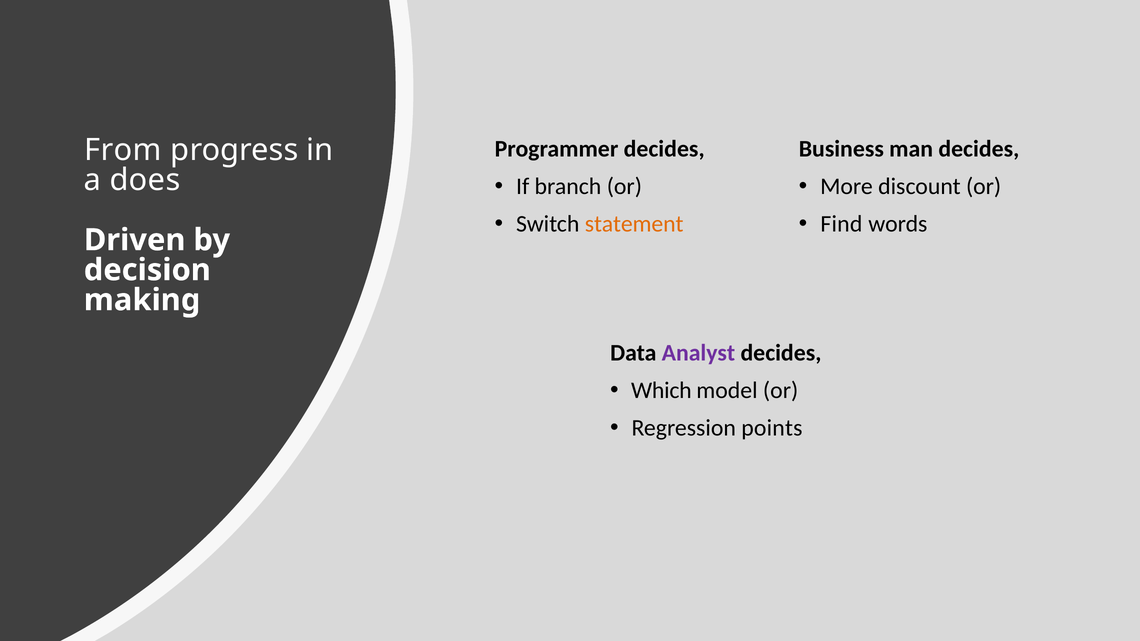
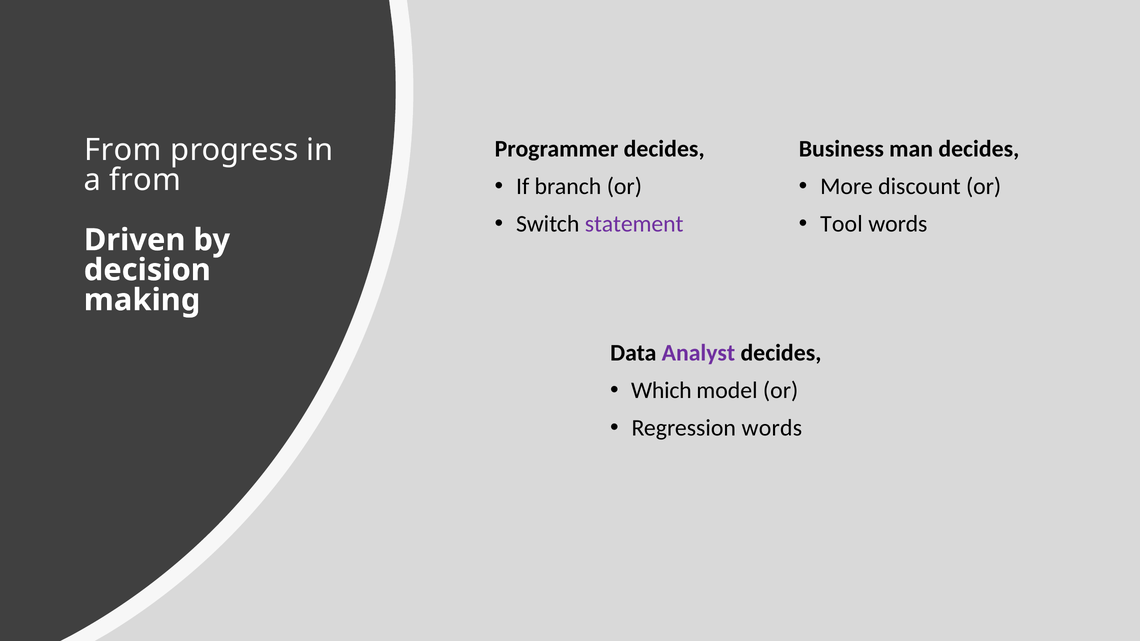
a does: does -> from
statement colour: orange -> purple
Find: Find -> Tool
Regression points: points -> words
